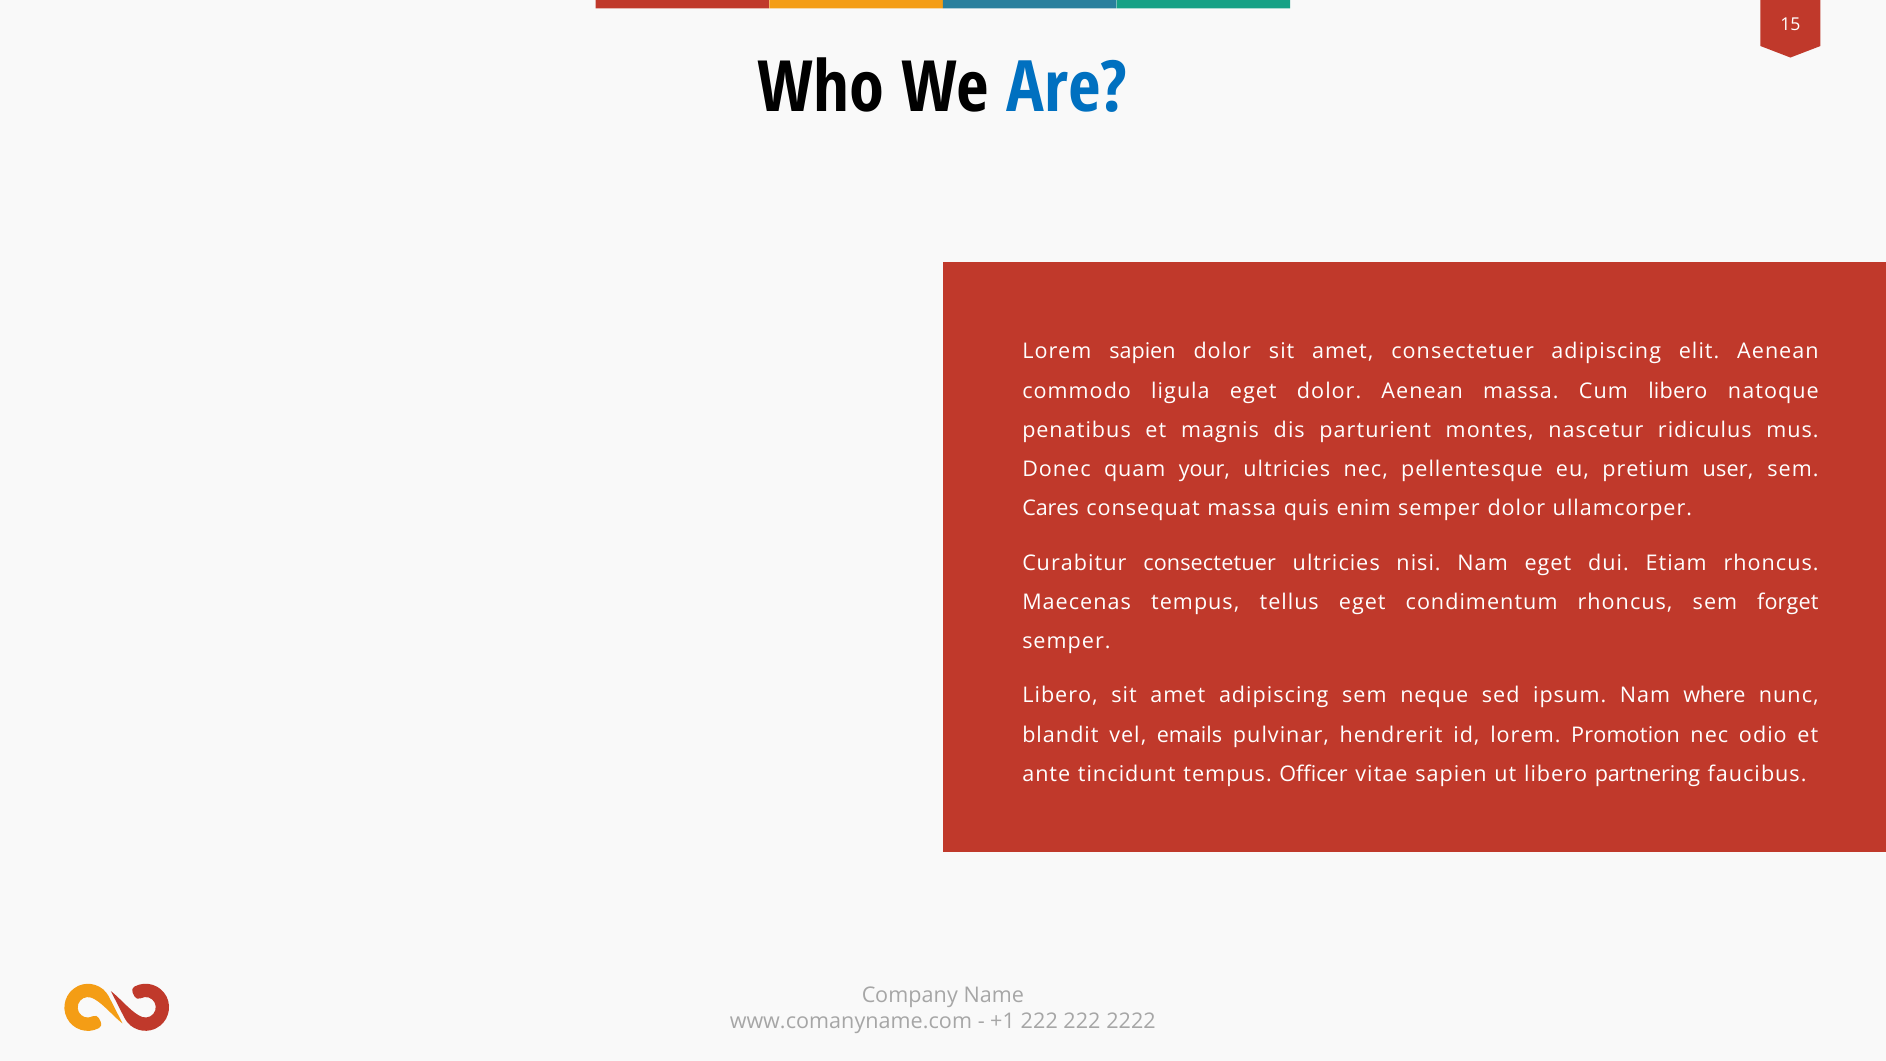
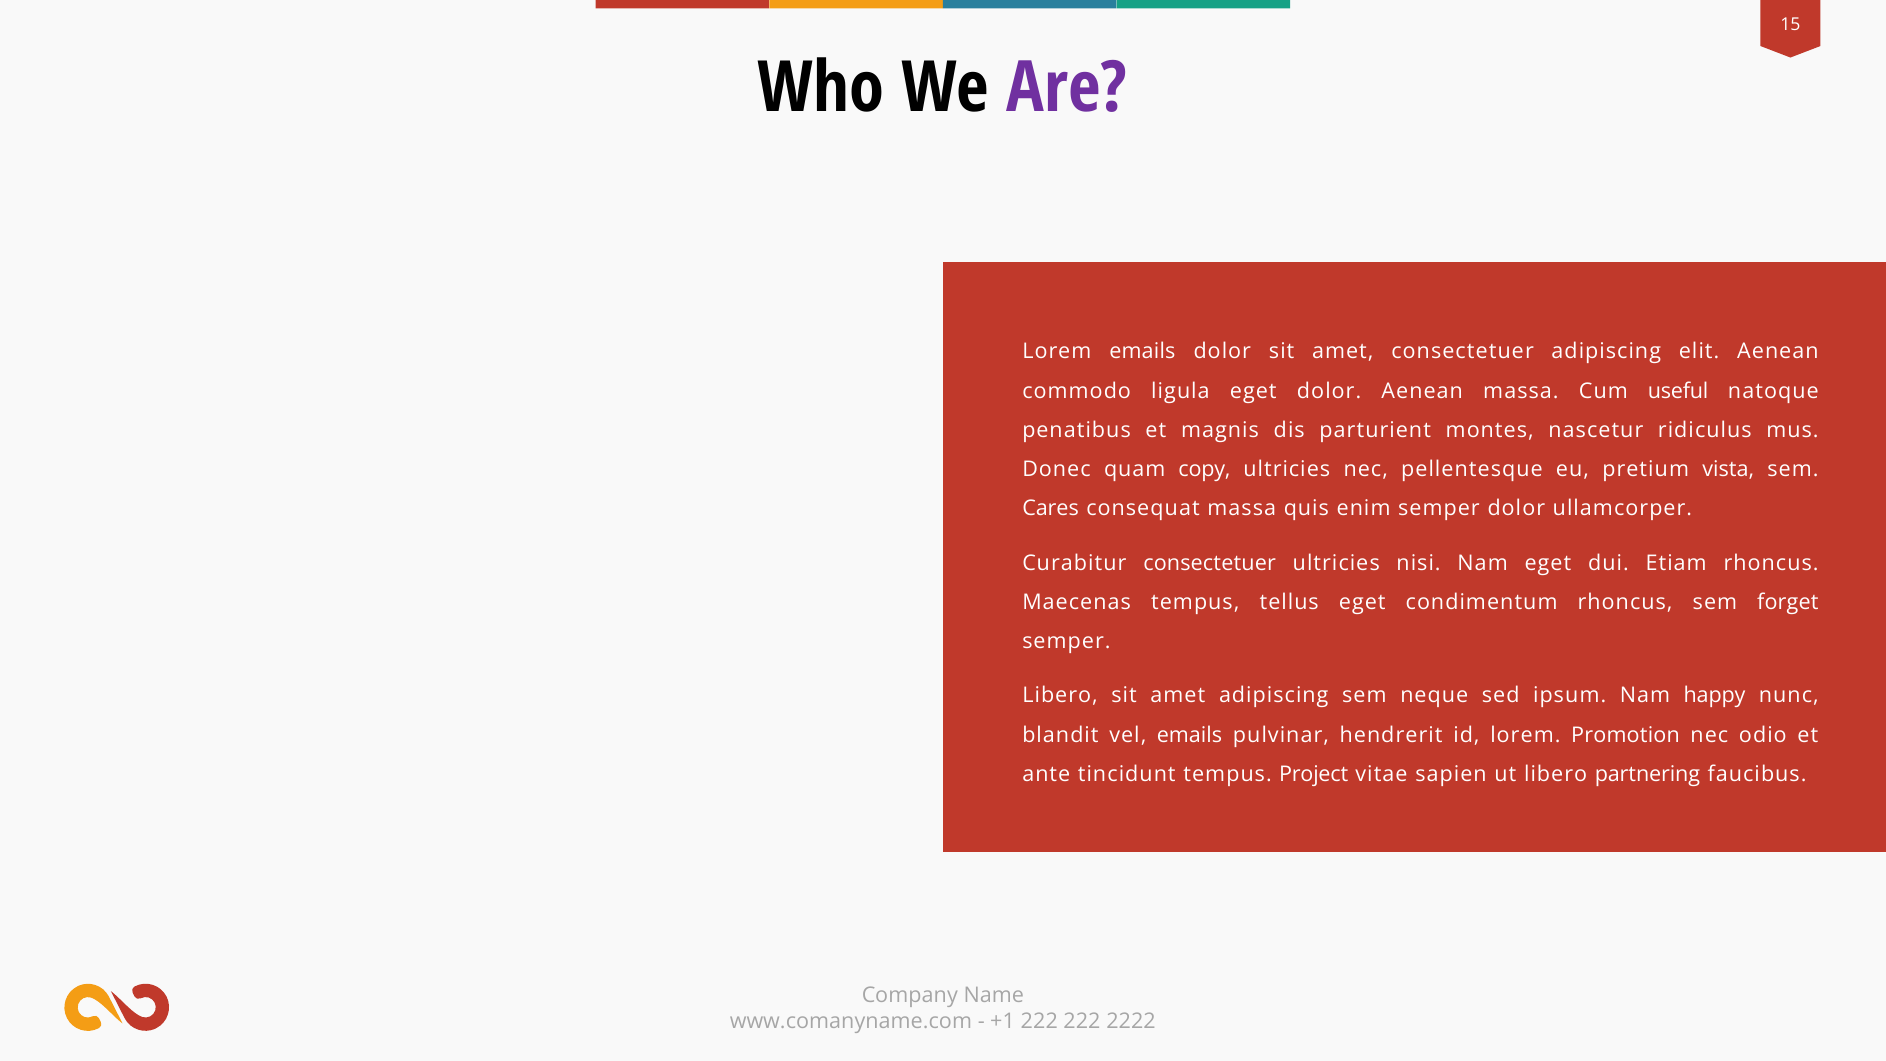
Are colour: blue -> purple
Lorem sapien: sapien -> emails
Cum libero: libero -> useful
your: your -> copy
user: user -> vista
where: where -> happy
Officer: Officer -> Project
